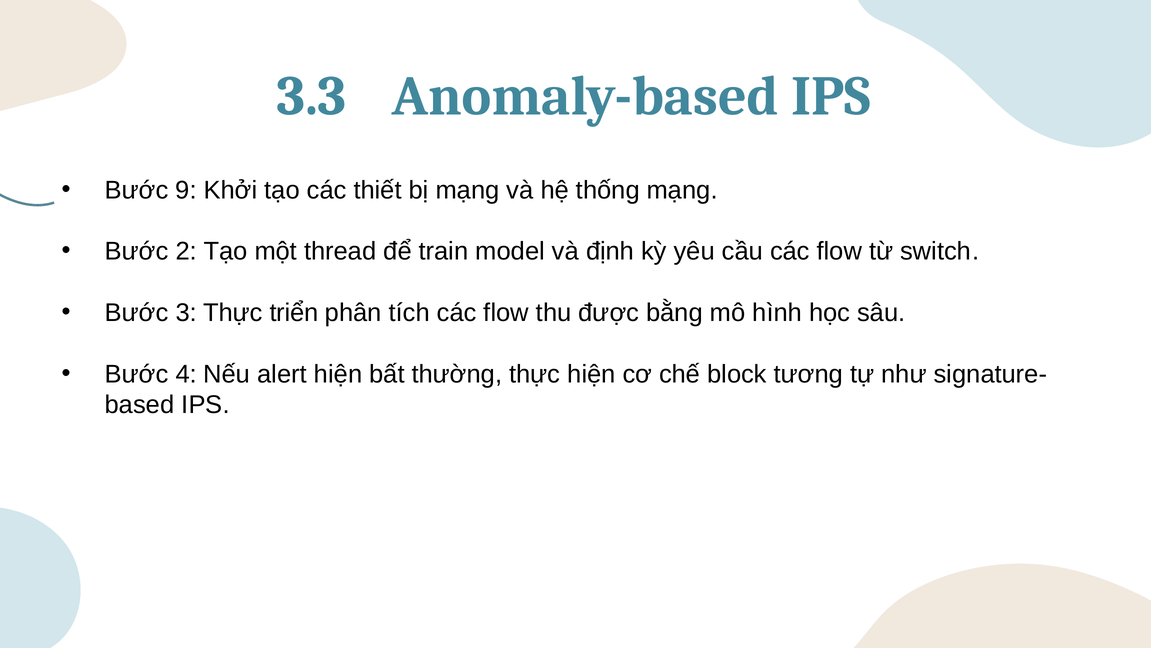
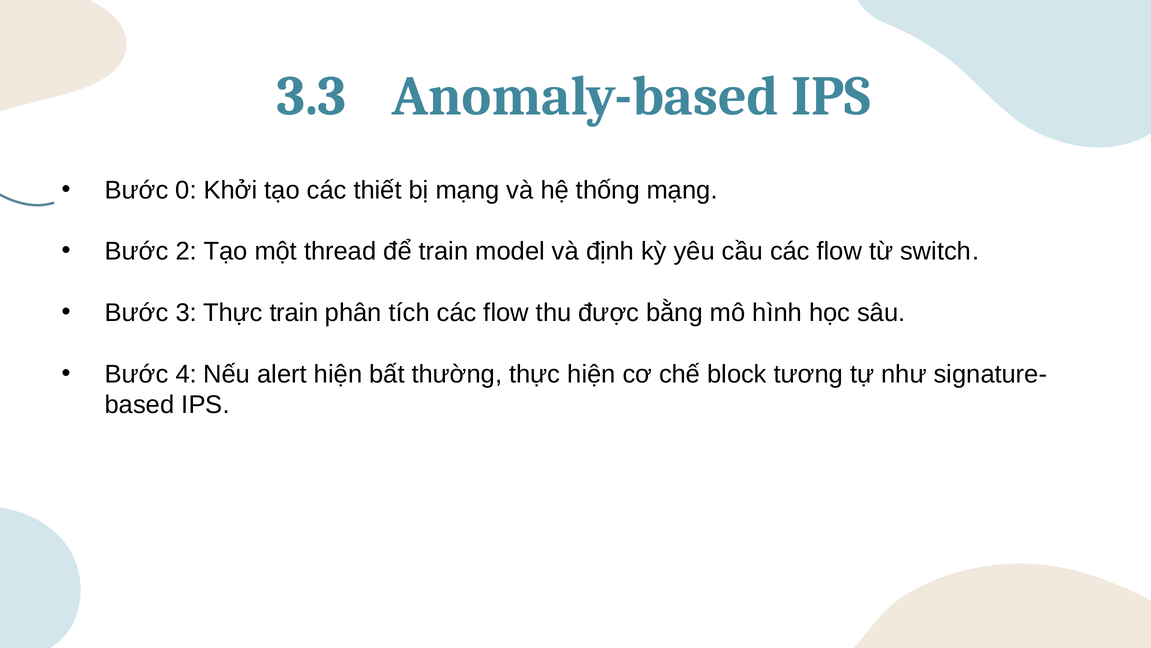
9: 9 -> 0
Thực triển: triển -> train
